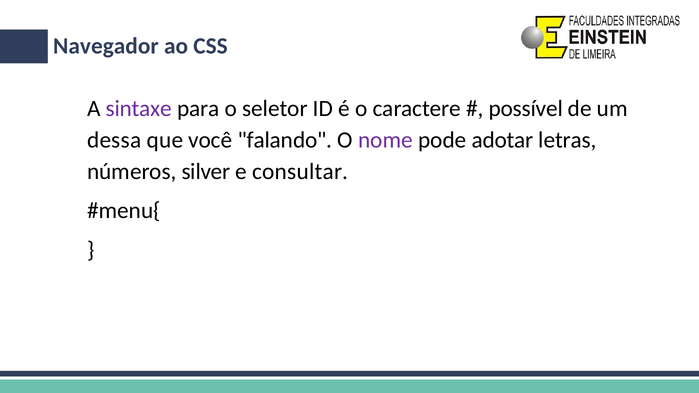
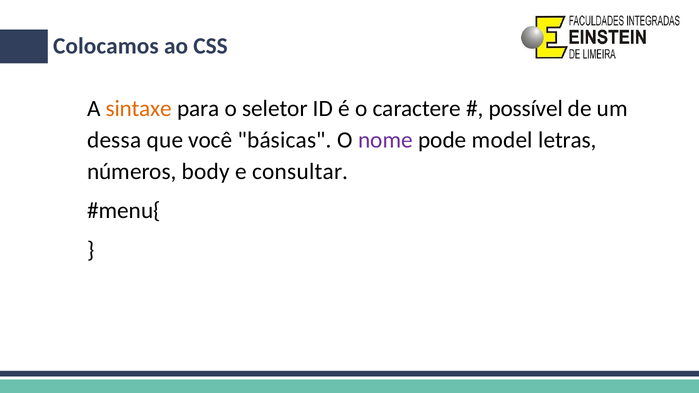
Navegador: Navegador -> Colocamos
sintaxe colour: purple -> orange
falando: falando -> básicas
adotar: adotar -> model
silver: silver -> body
